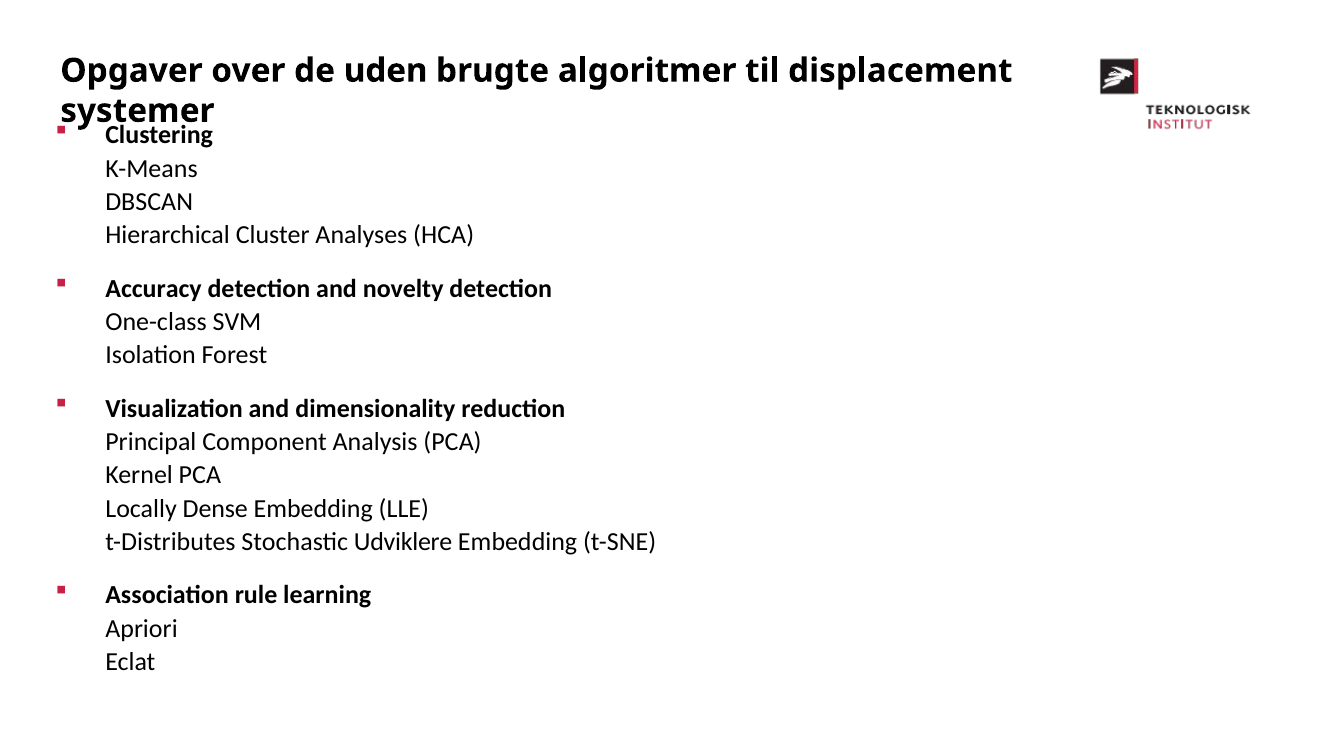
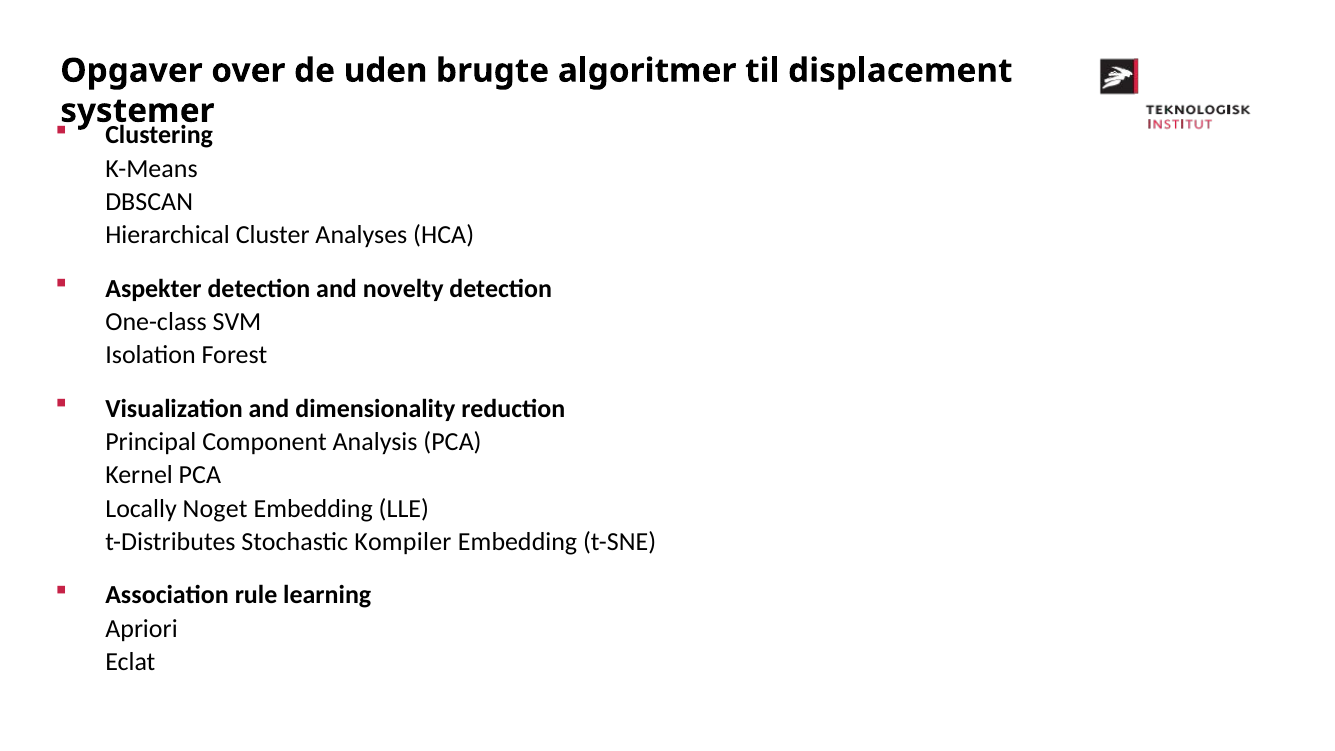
Accuracy: Accuracy -> Aspekter
Dense: Dense -> Noget
Udviklere: Udviklere -> Kompiler
